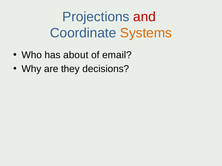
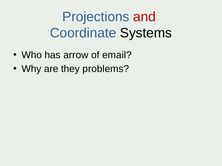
Systems colour: orange -> black
about: about -> arrow
decisions: decisions -> problems
